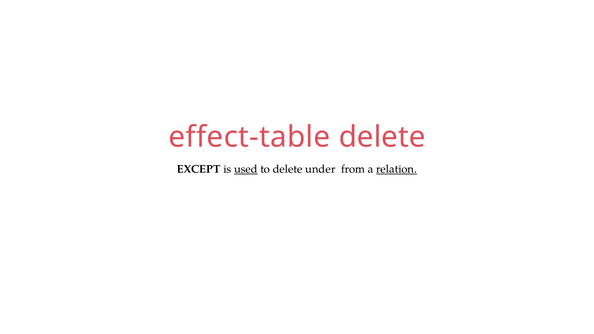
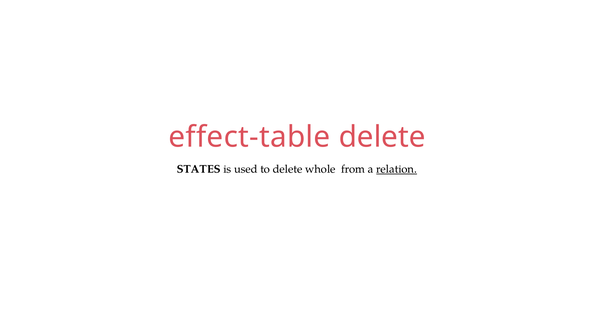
EXCEPT: EXCEPT -> STATES
used underline: present -> none
under: under -> whole
